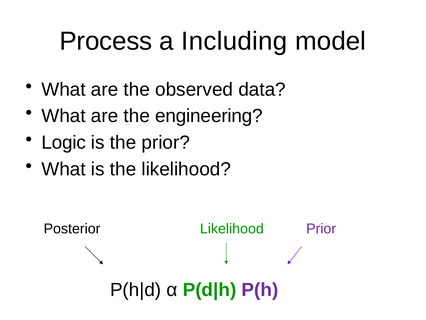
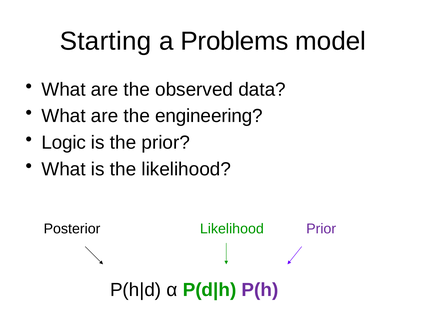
Process: Process -> Starting
Including: Including -> Problems
